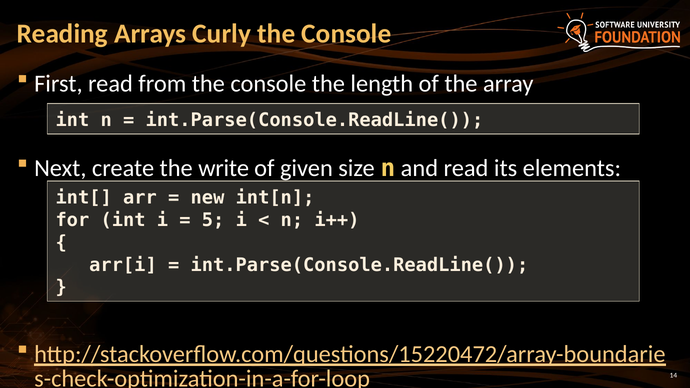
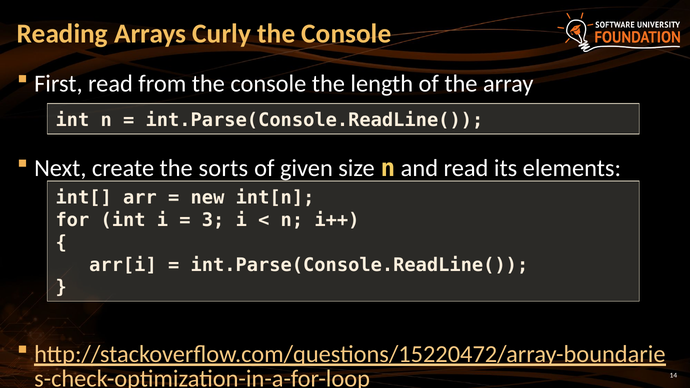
write: write -> sorts
5: 5 -> 3
